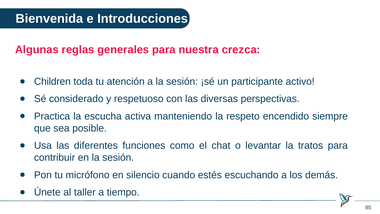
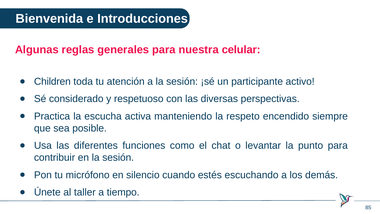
crezca: crezca -> celular
tratos: tratos -> punto
